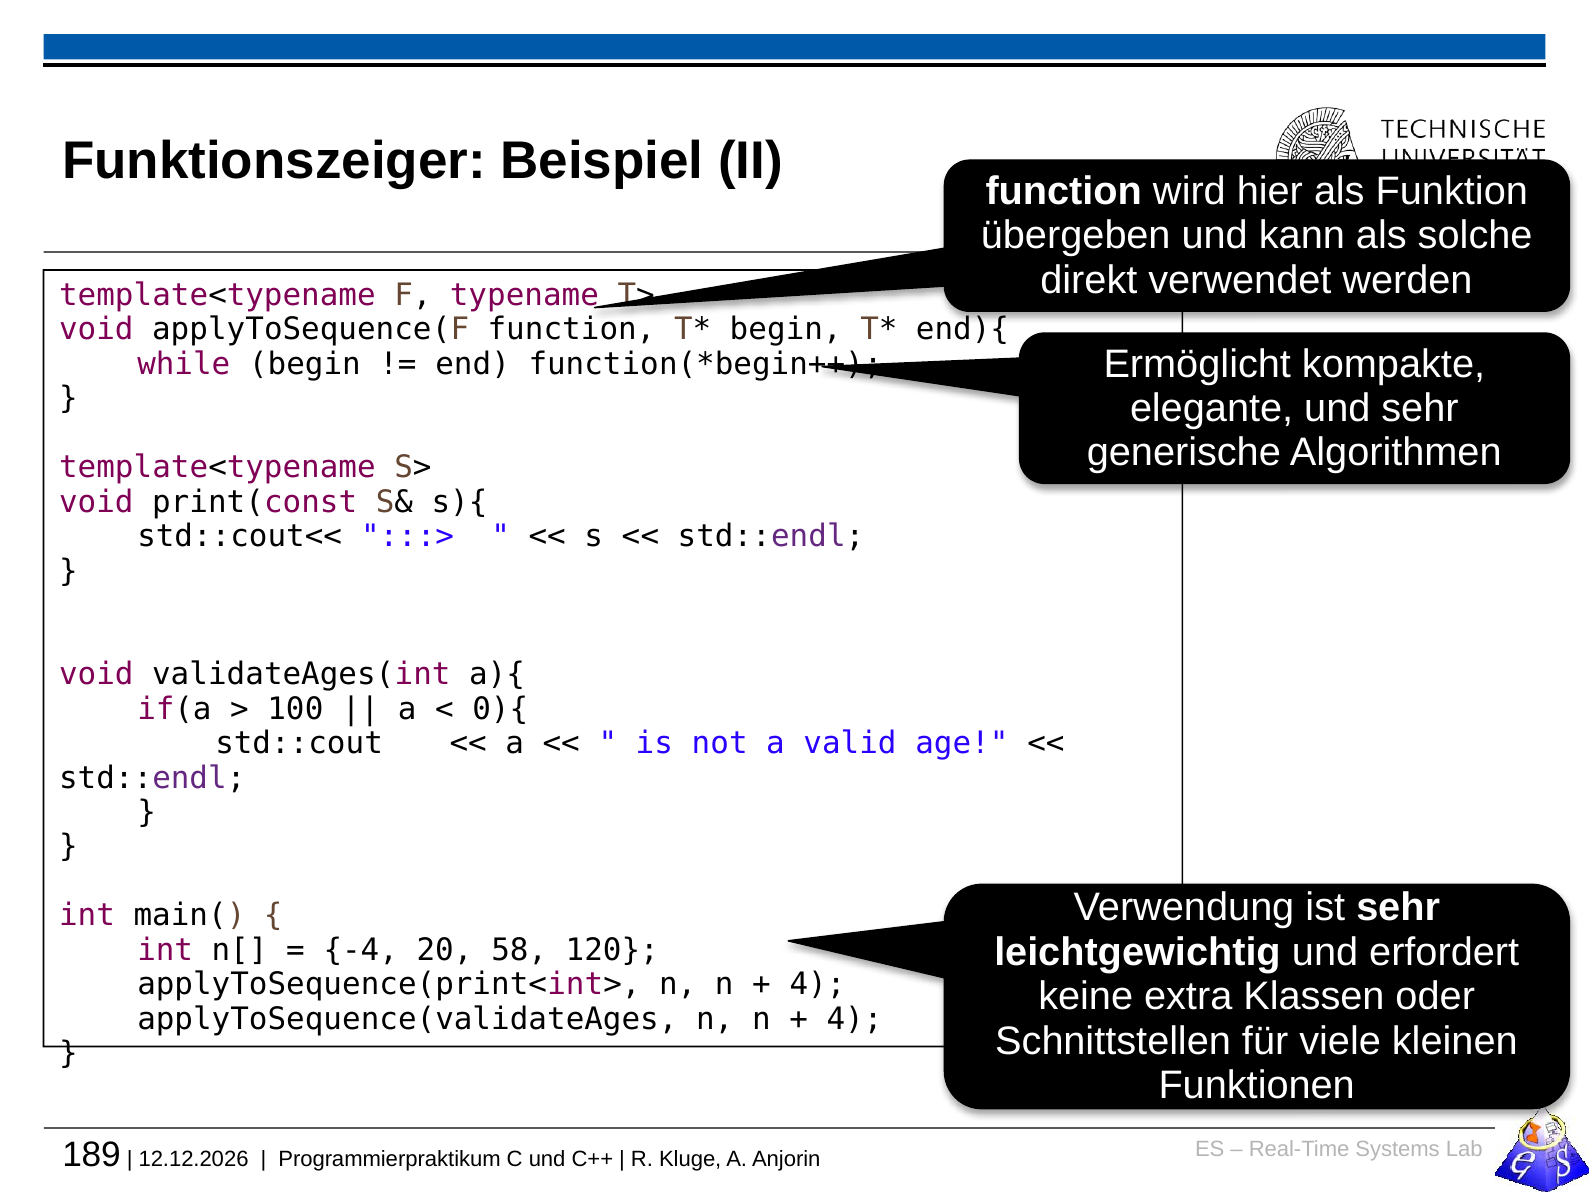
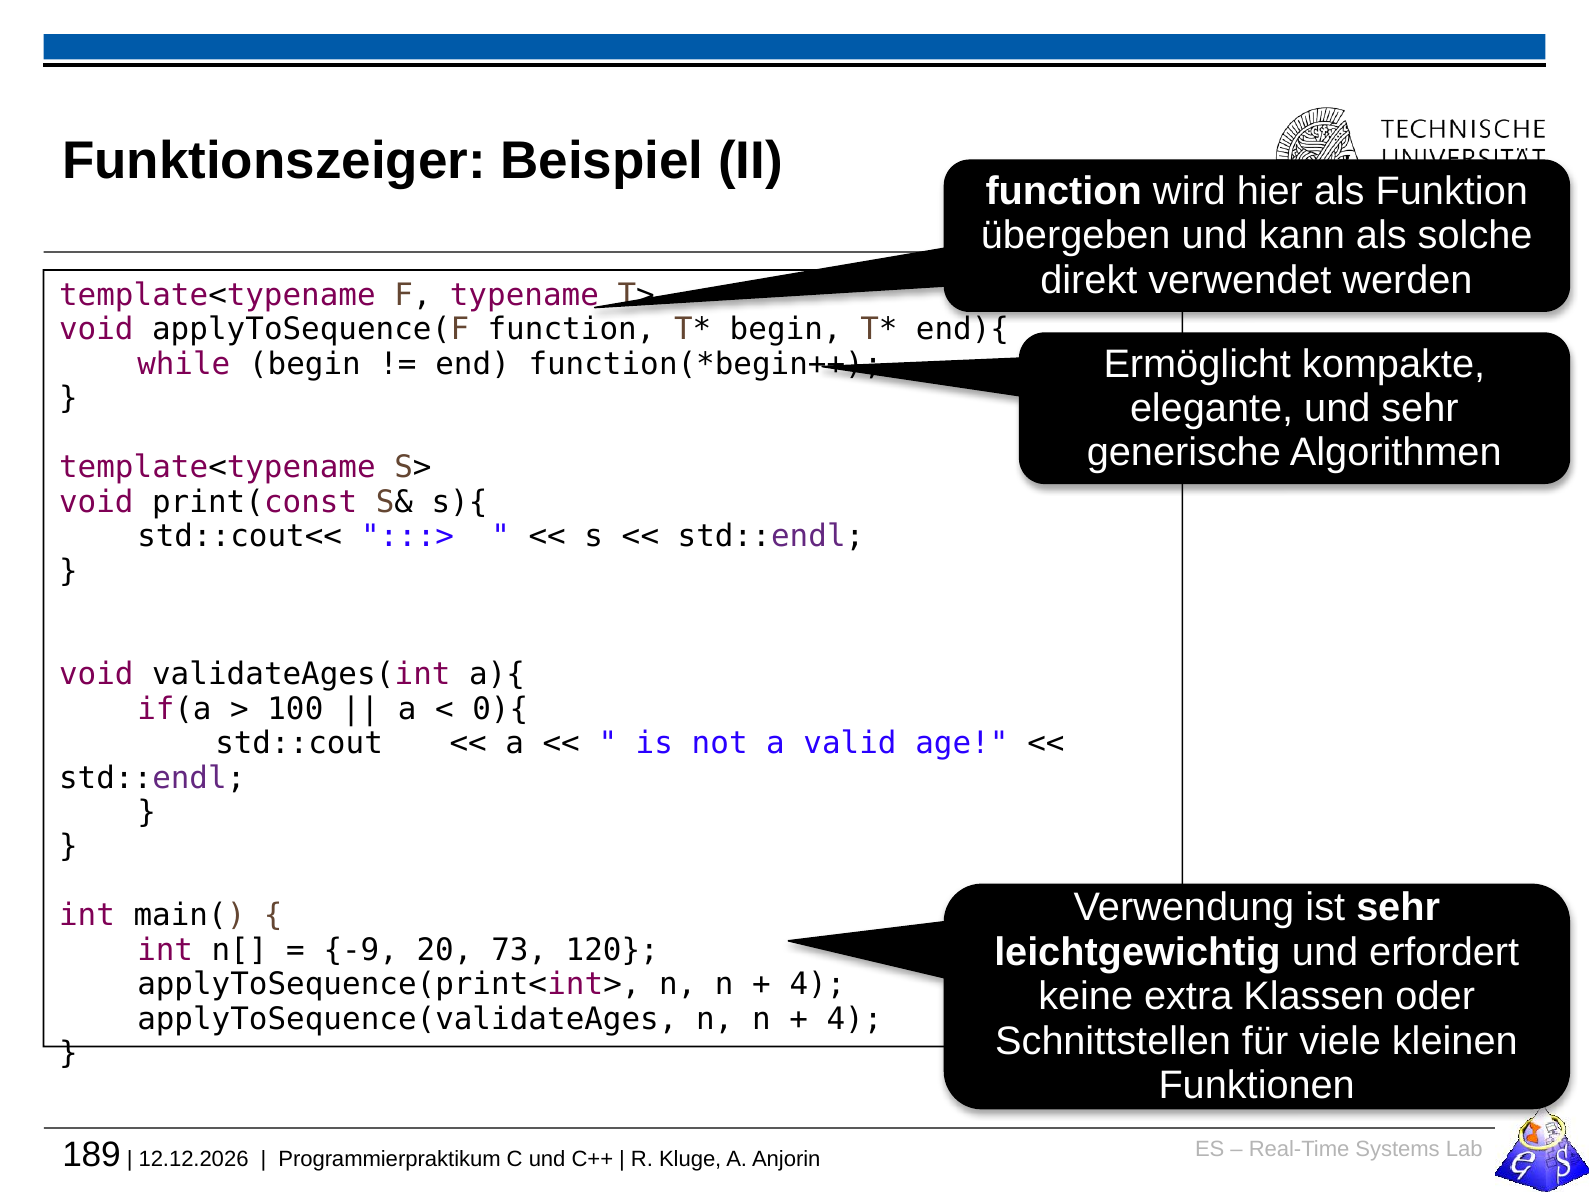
-4: -4 -> -9
58: 58 -> 73
